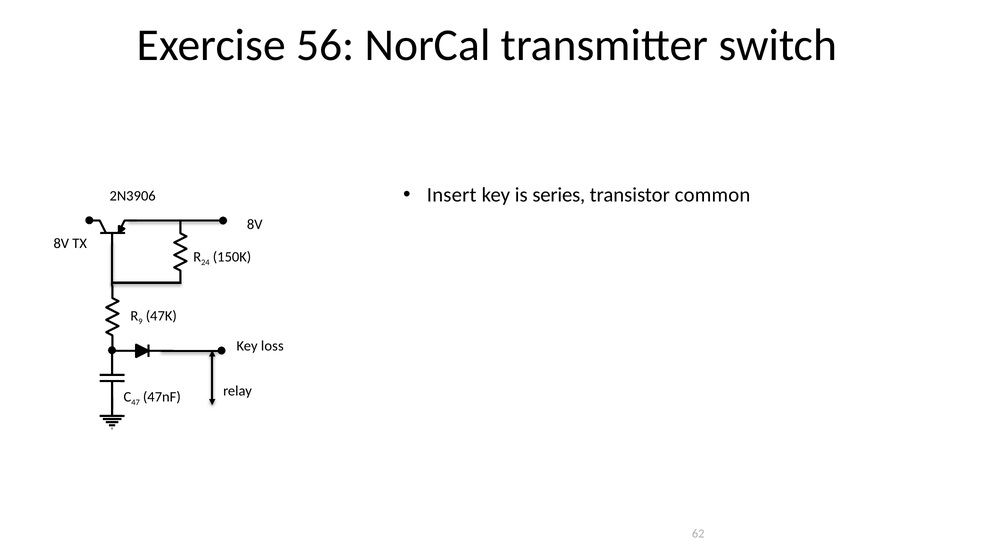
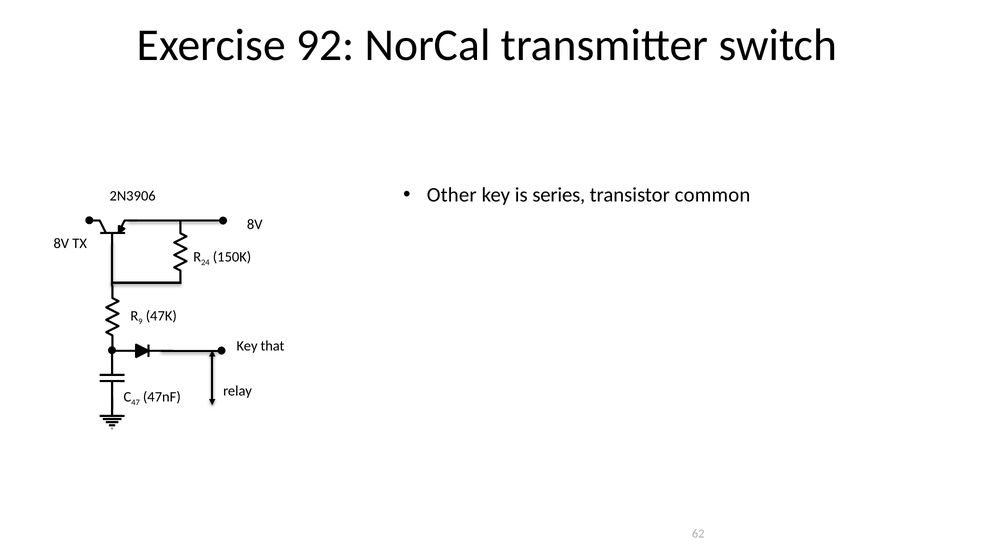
56: 56 -> 92
Insert: Insert -> Other
loss: loss -> that
